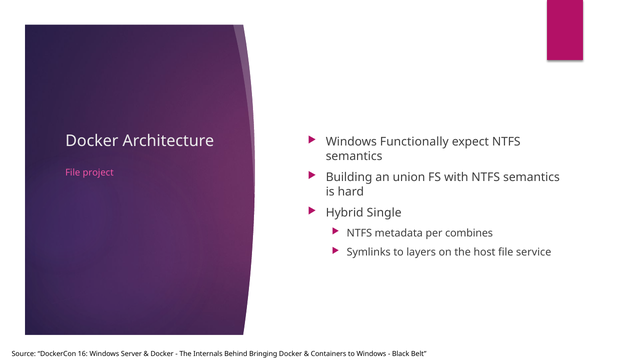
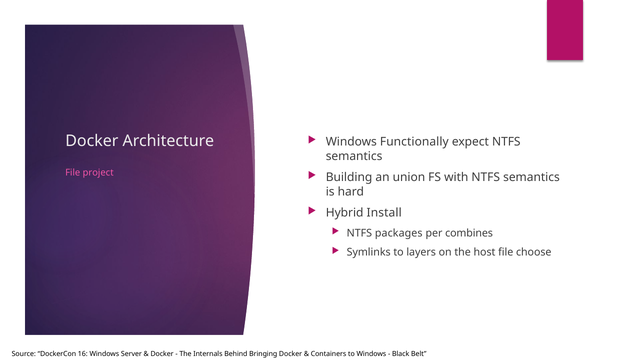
Single: Single -> Install
metadata: metadata -> packages
service: service -> choose
